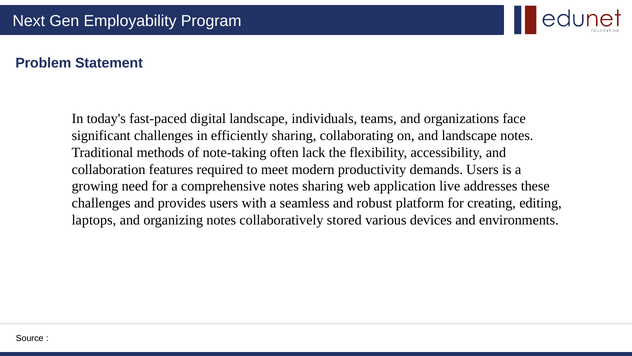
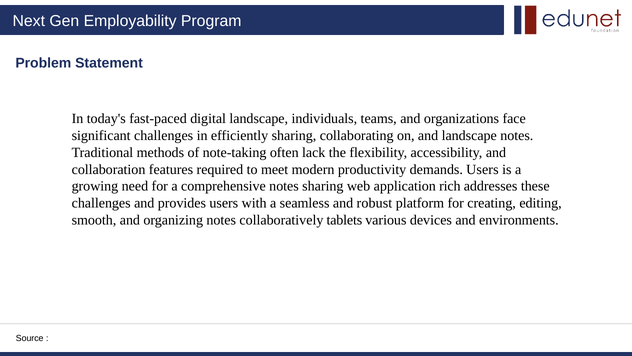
live: live -> rich
laptops: laptops -> smooth
stored: stored -> tablets
